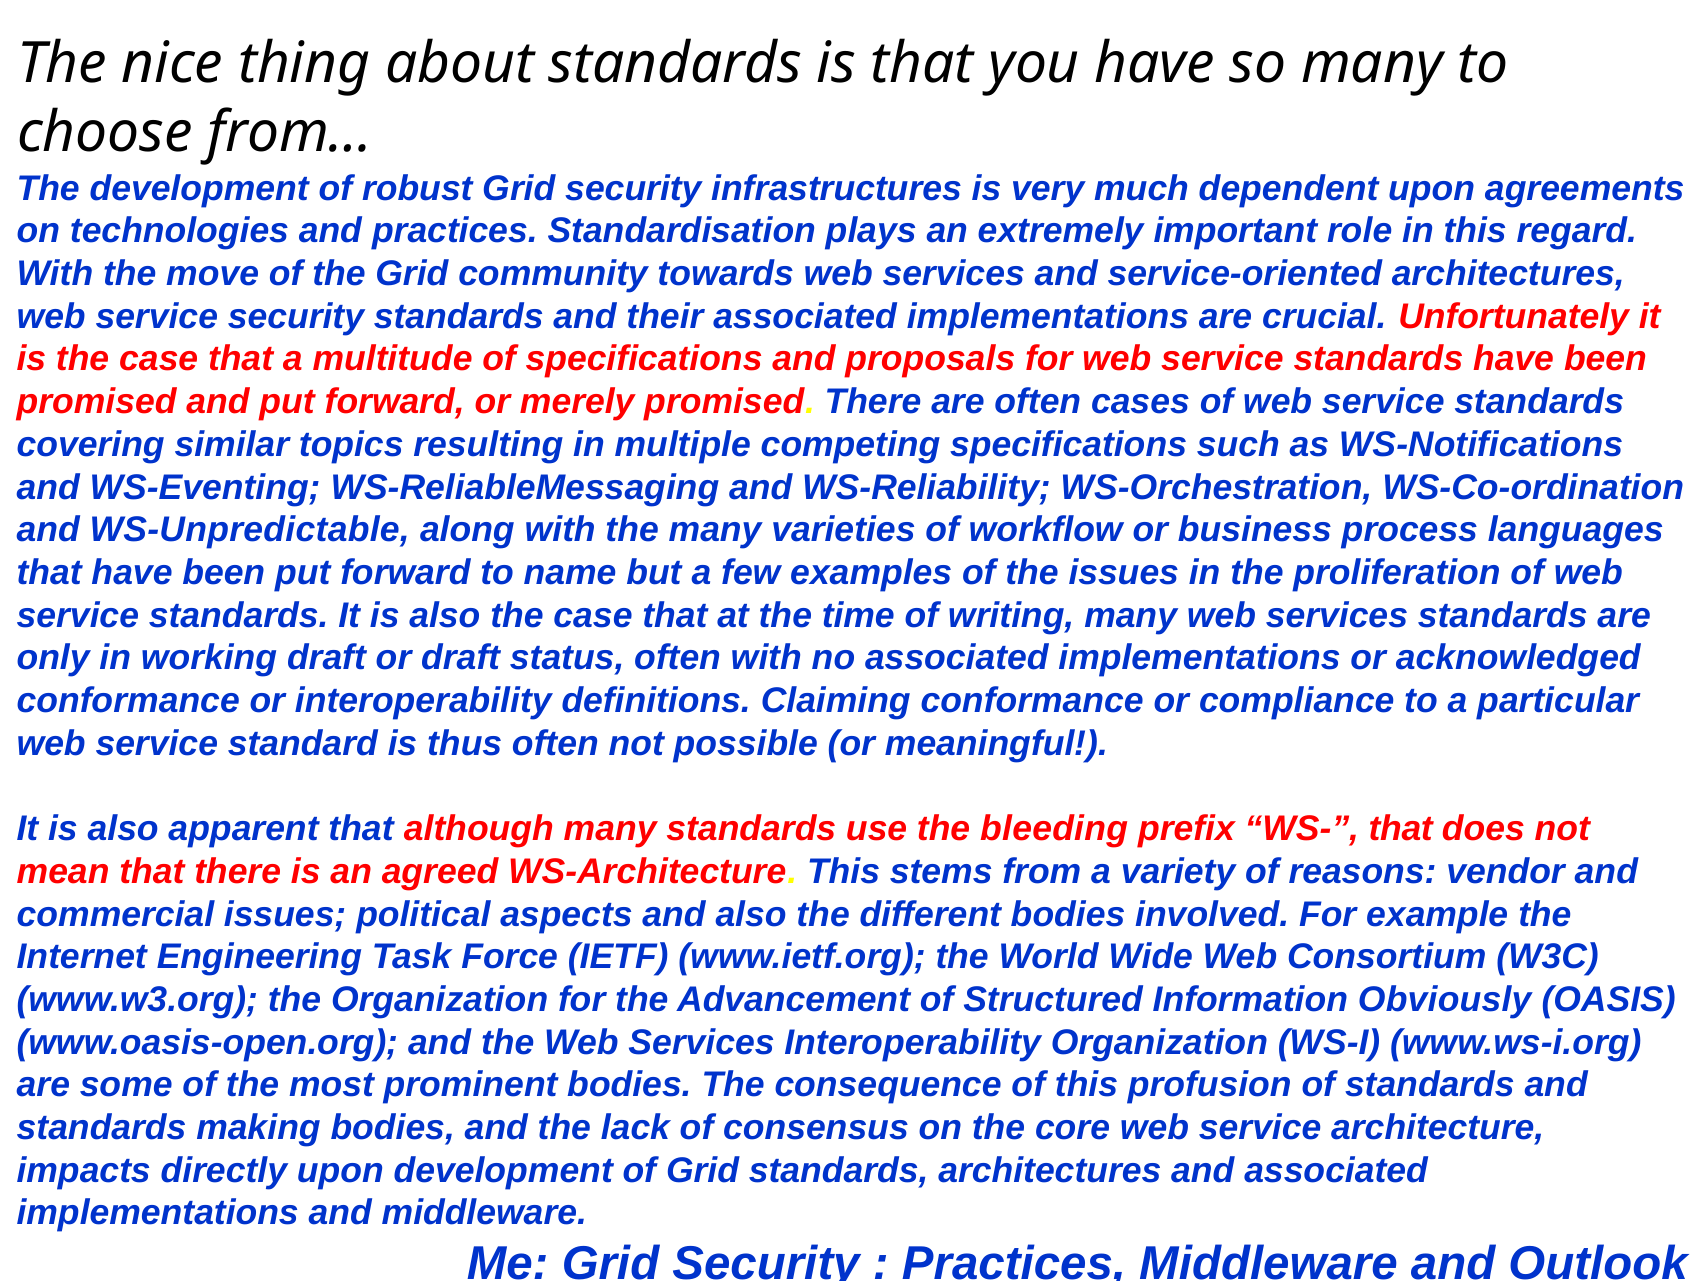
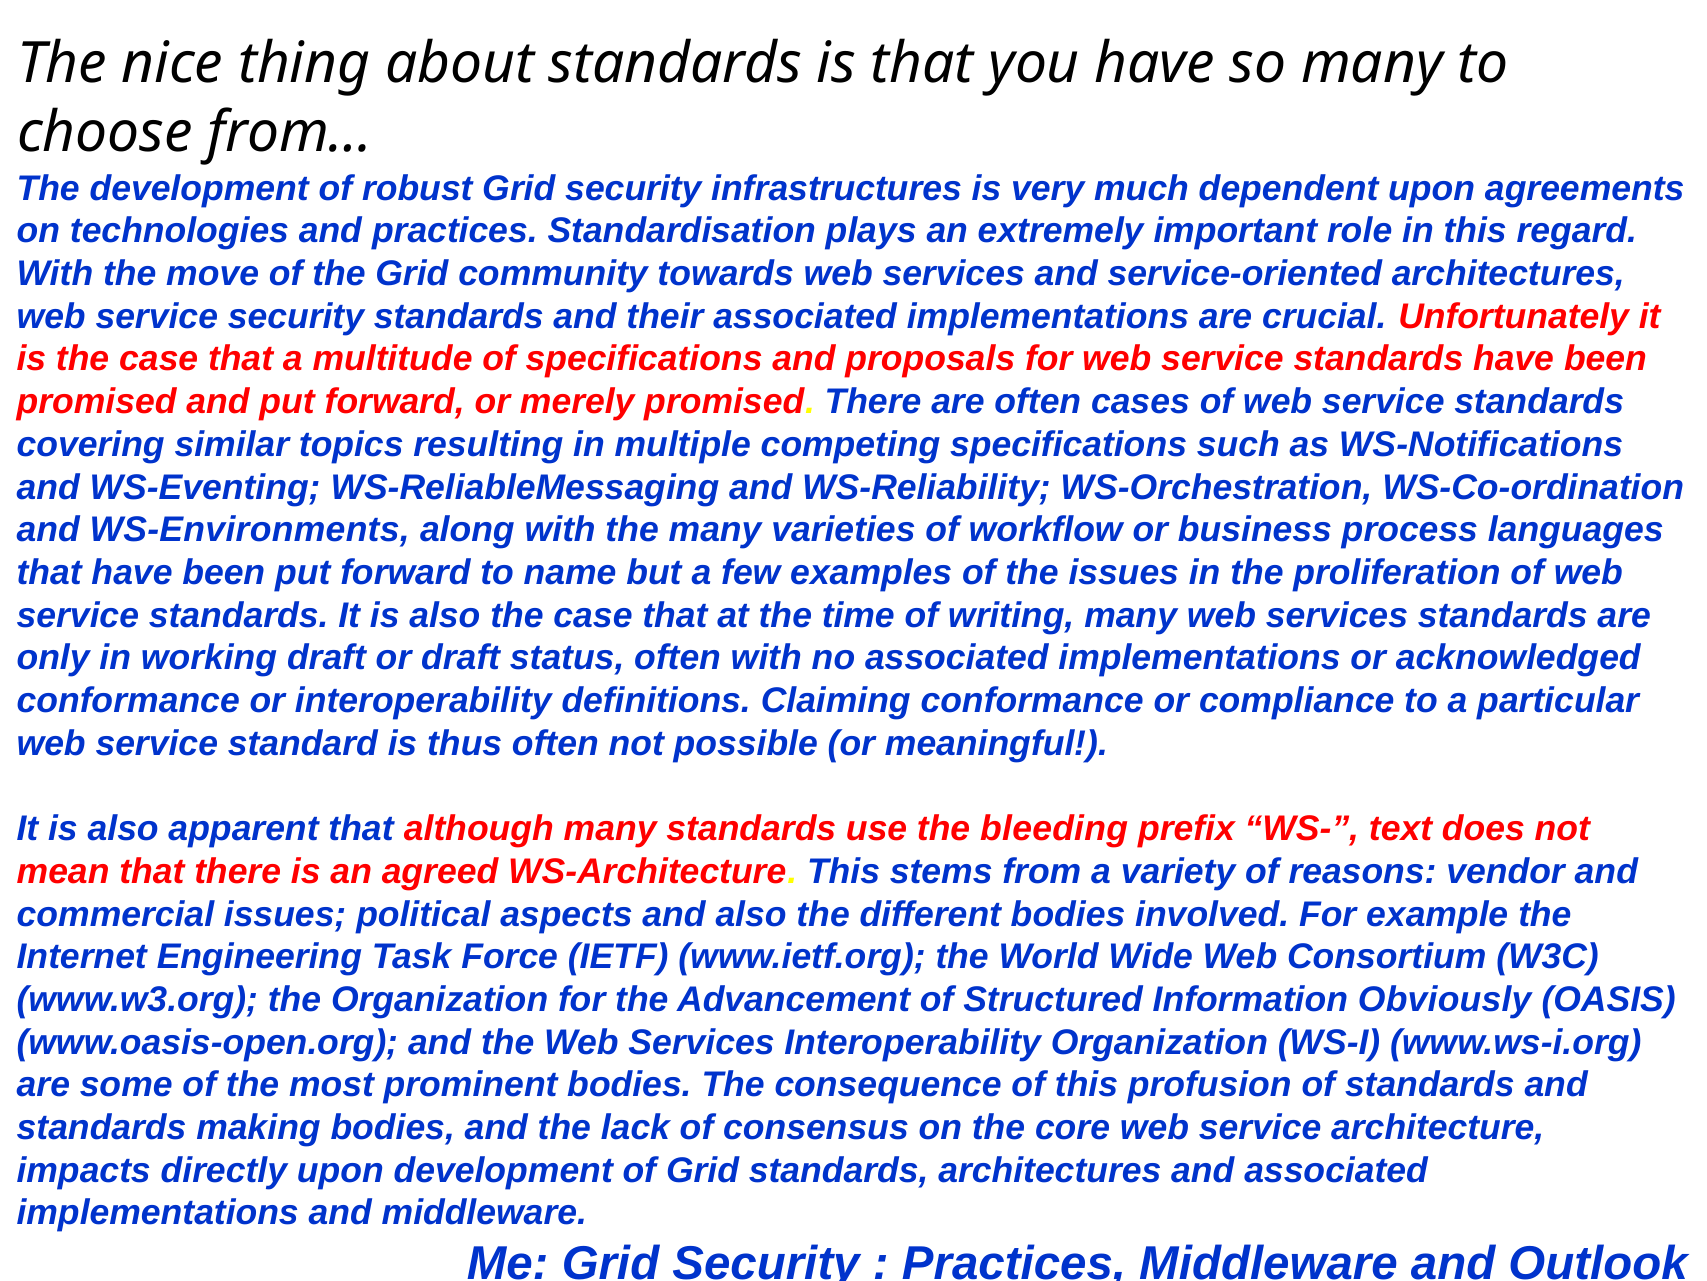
WS-Unpredictable: WS-Unpredictable -> WS-Environments
WS- that: that -> text
